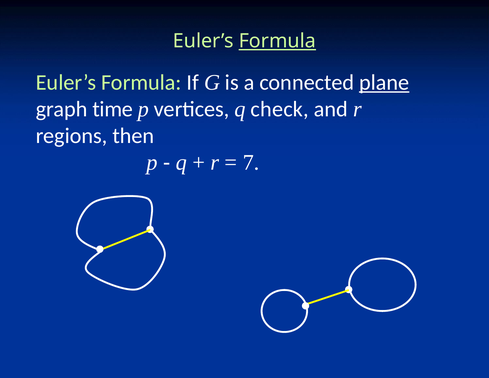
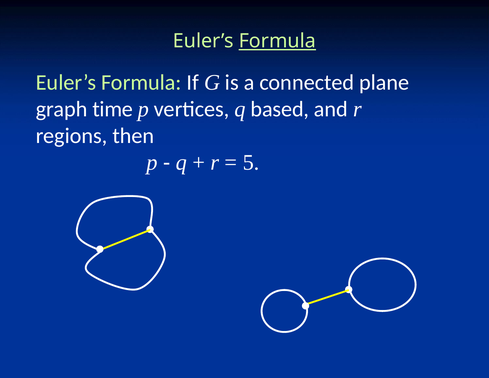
plane underline: present -> none
check: check -> based
7: 7 -> 5
